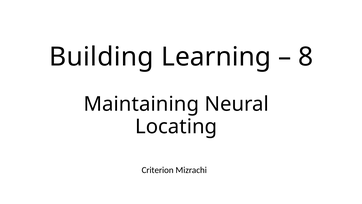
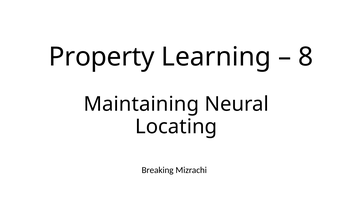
Building: Building -> Property
Criterion: Criterion -> Breaking
